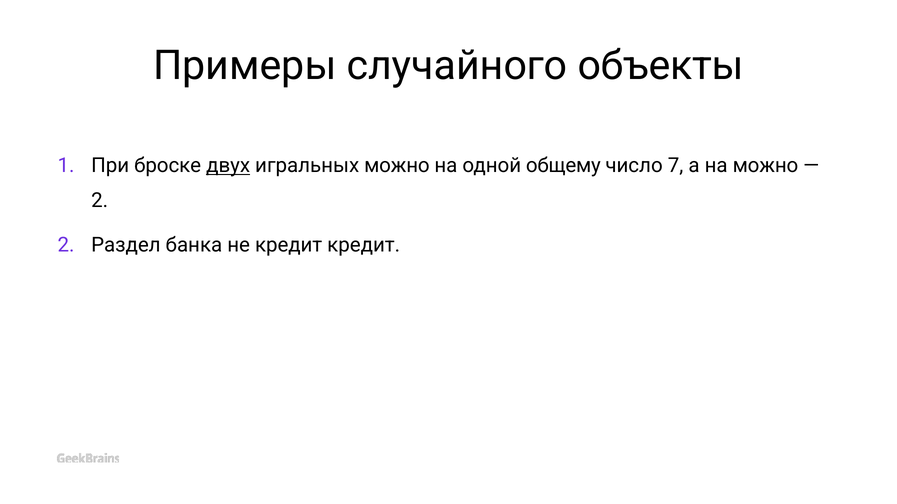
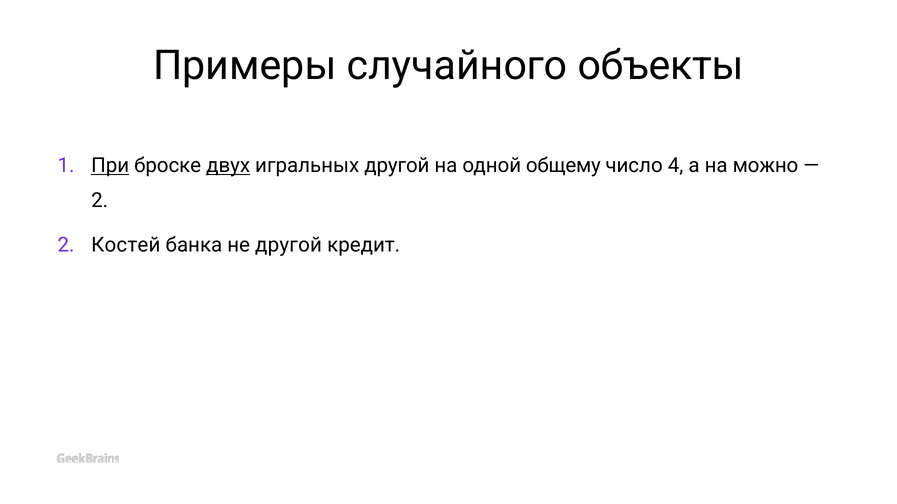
При underline: none -> present
игральных можно: можно -> другой
7: 7 -> 4
Раздел: Раздел -> Костей
не кредит: кредит -> другой
